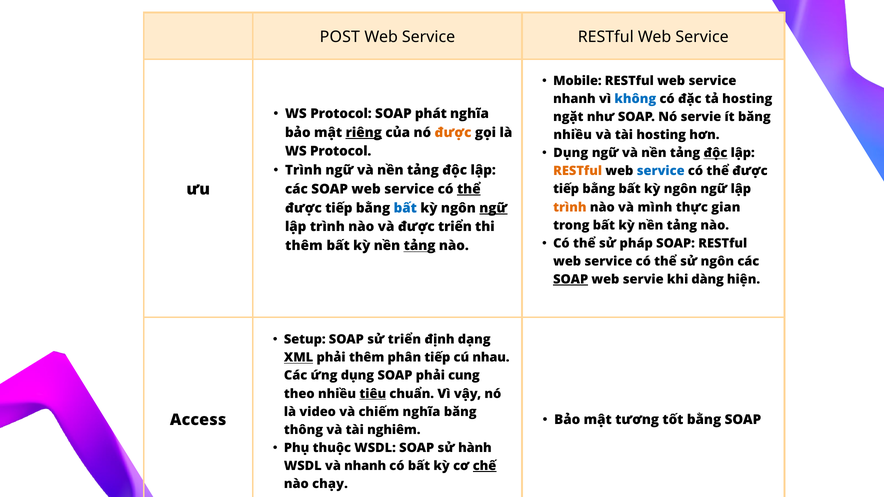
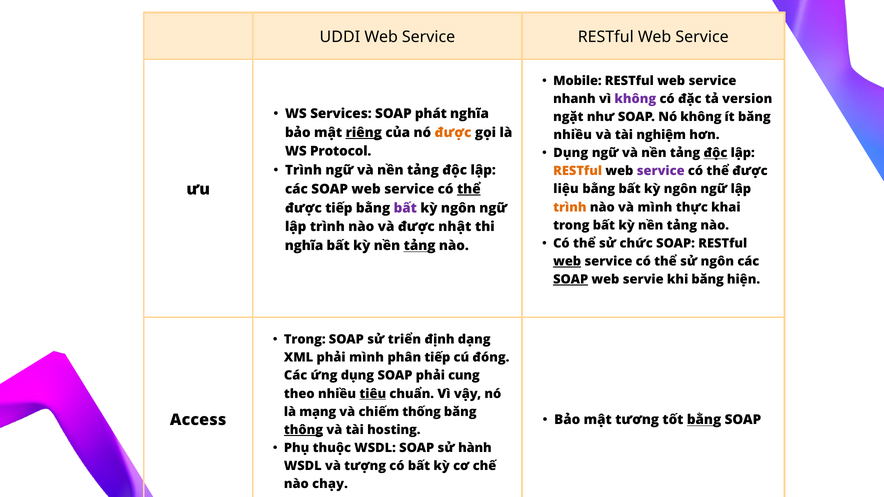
POST: POST -> UDDI
không at (635, 99) colour: blue -> purple
tả hosting: hosting -> version
Protocol at (341, 114): Protocol -> Services
Nó servie: servie -> không
tài hosting: hosting -> nghiệm
service at (661, 171) colour: blue -> purple
tiếp at (566, 189): tiếp -> liệu
gian: gian -> khai
bất at (405, 208) colour: blue -> purple
ngữ at (493, 208) underline: present -> none
được triển: triển -> nhật
pháp: pháp -> chức
thêm at (304, 246): thêm -> nghĩa
web at (567, 262) underline: none -> present
khi dàng: dàng -> băng
Setup at (305, 340): Setup -> Trong
XML underline: present -> none
phải thêm: thêm -> mình
nhau: nhau -> đóng
video: video -> mạng
chiếm nghĩa: nghĩa -> thống
bằng at (704, 420) underline: none -> present
thông underline: none -> present
nghiêm: nghiêm -> hosting
và nhanh: nhanh -> tượng
chế underline: present -> none
